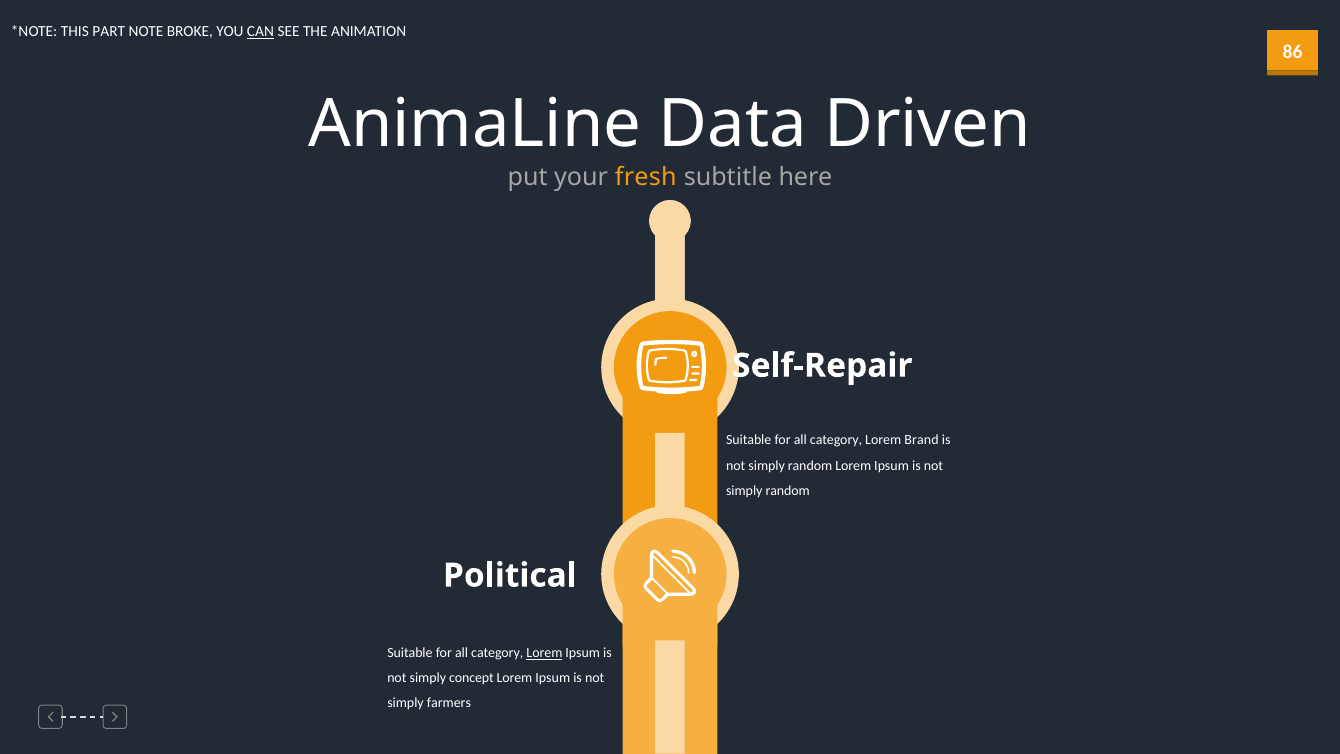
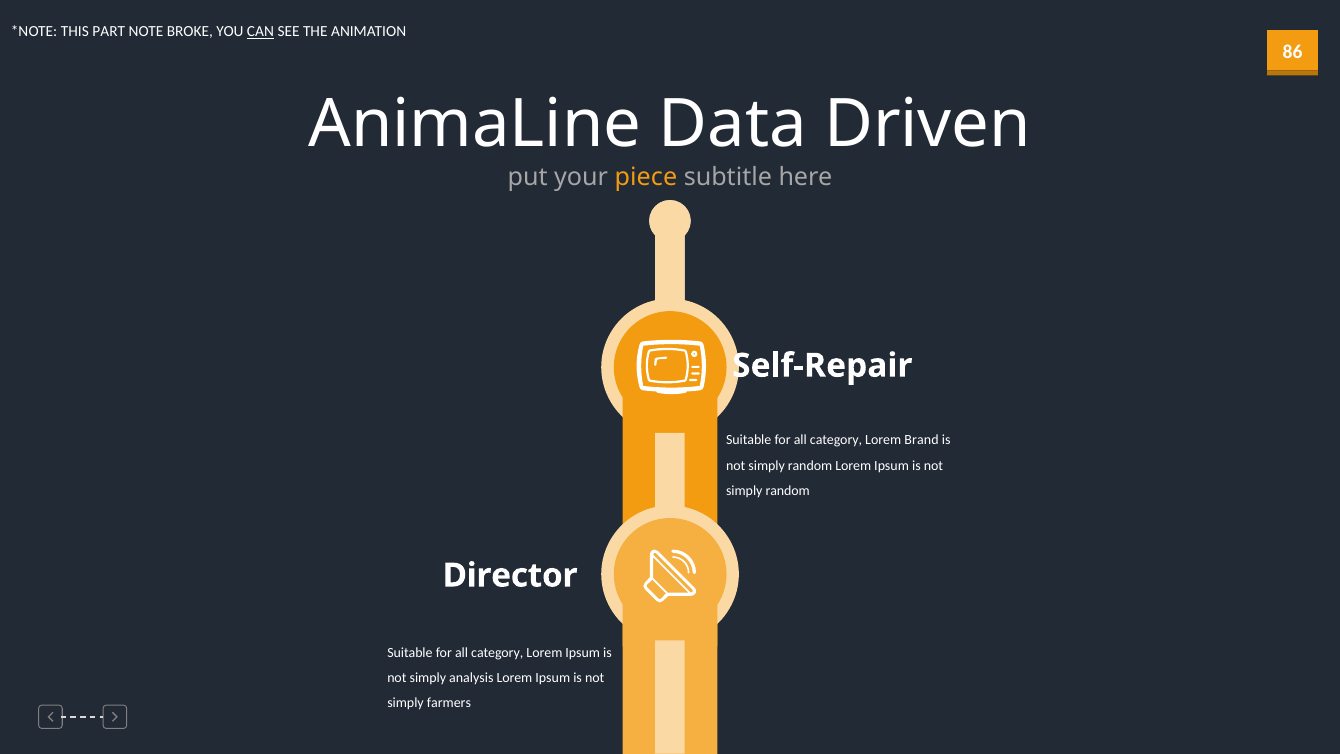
fresh: fresh -> piece
Political: Political -> Director
Lorem at (544, 653) underline: present -> none
concept: concept -> analysis
